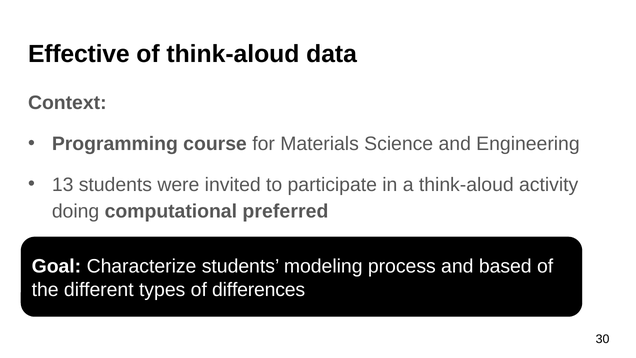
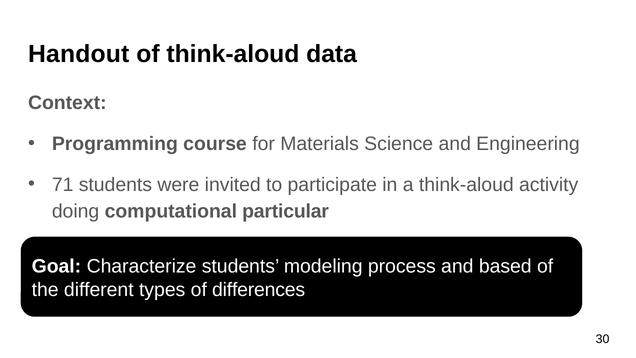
Effective: Effective -> Handout
13: 13 -> 71
preferred: preferred -> particular
